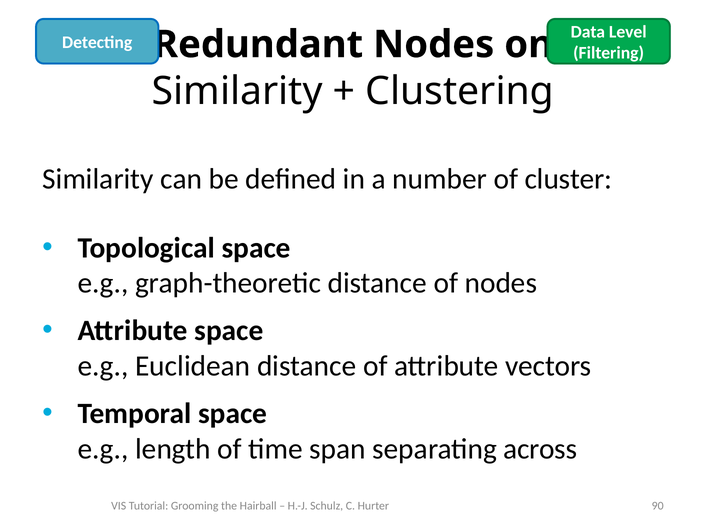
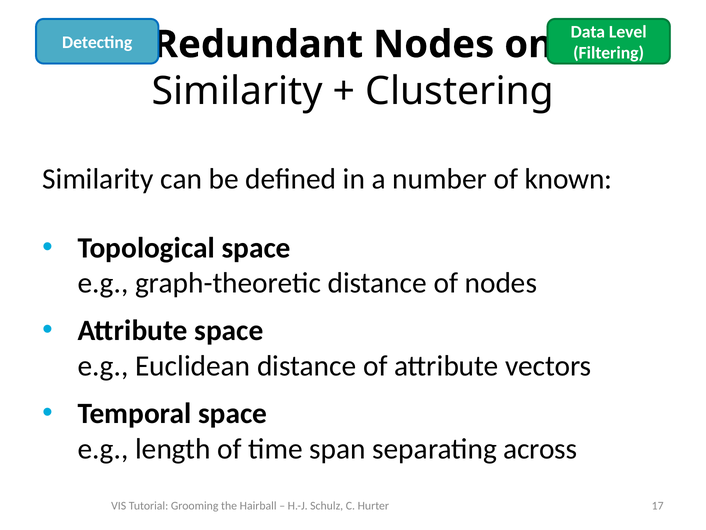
cluster: cluster -> known
90: 90 -> 17
